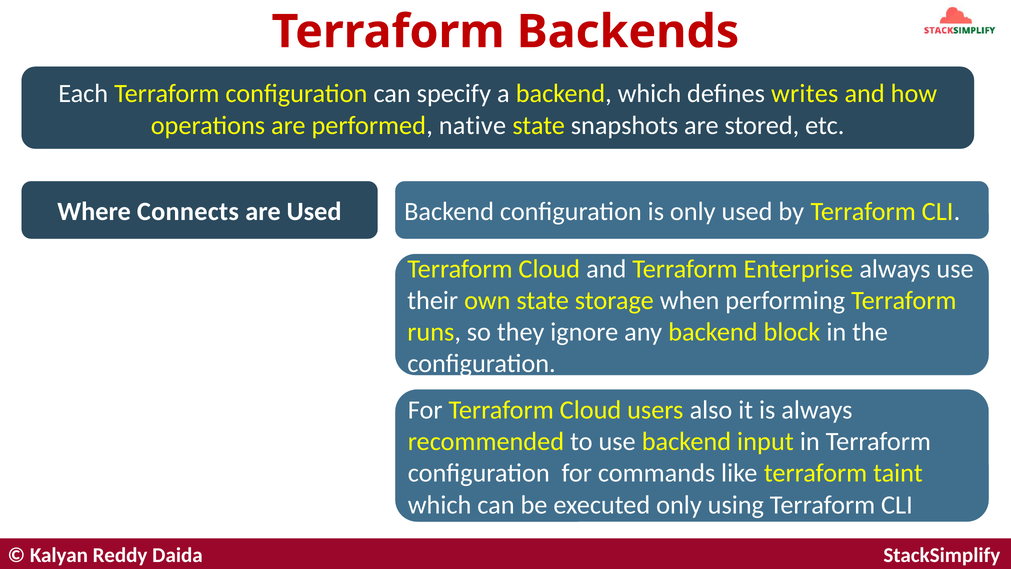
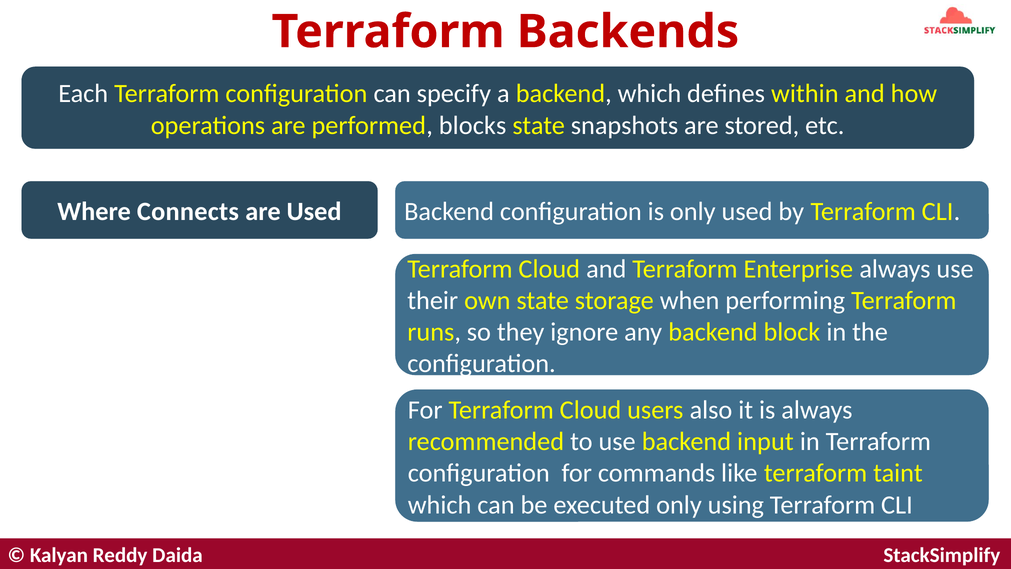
writes: writes -> within
native: native -> blocks
